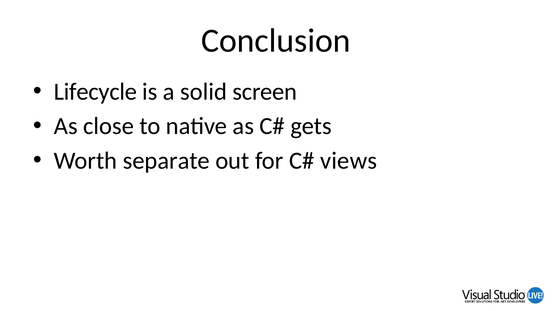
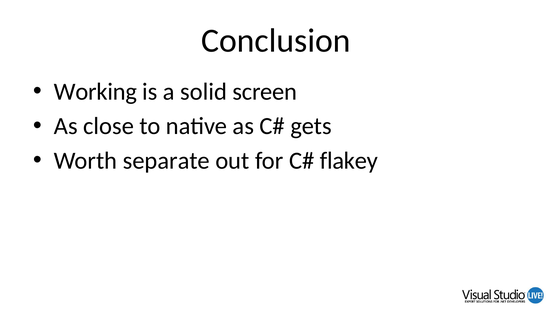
Lifecycle: Lifecycle -> Working
views: views -> flakey
